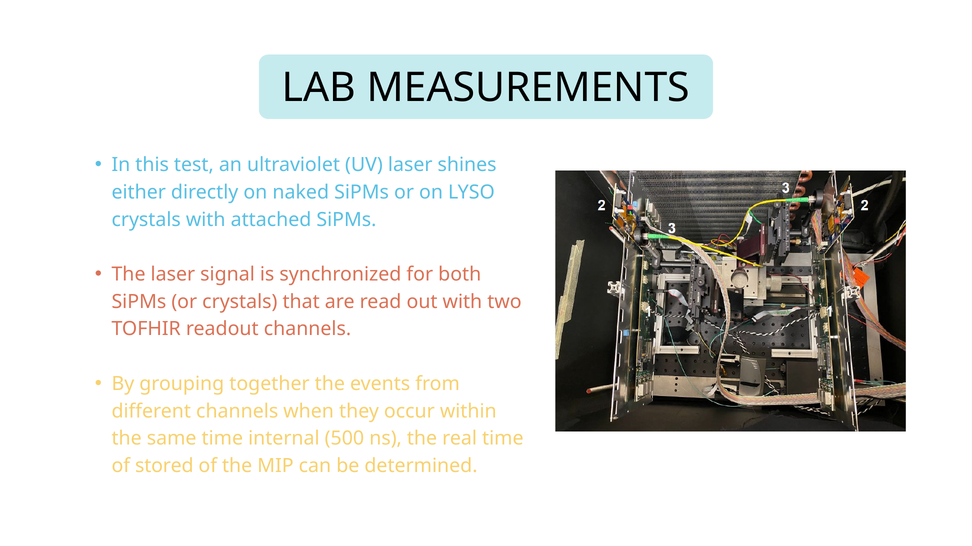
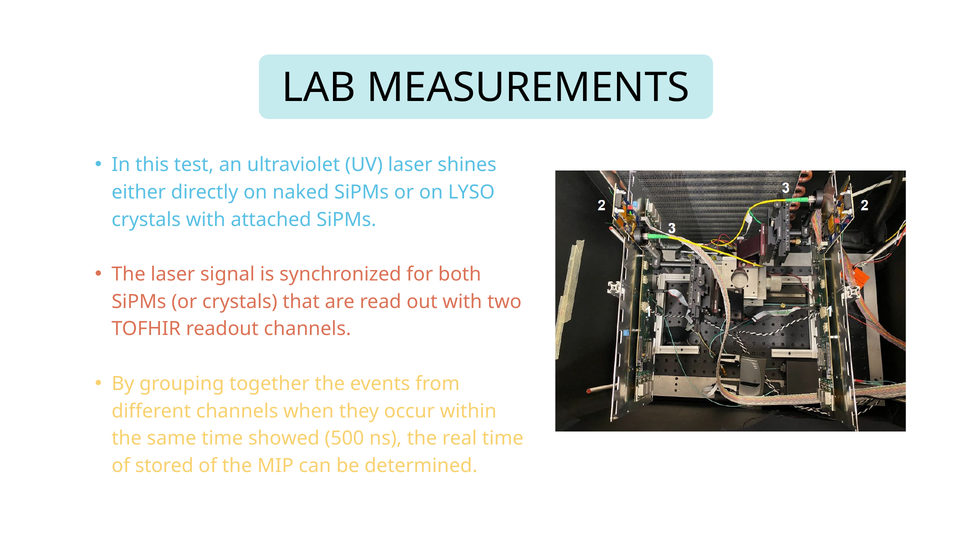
internal: internal -> showed
